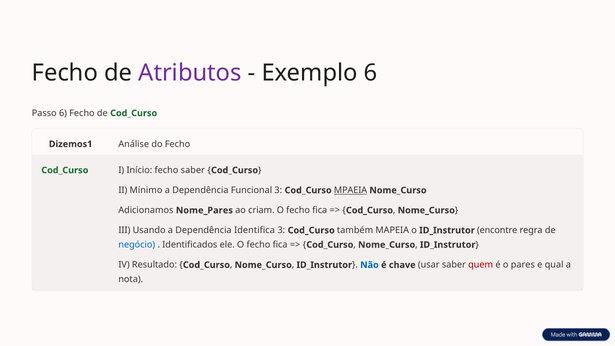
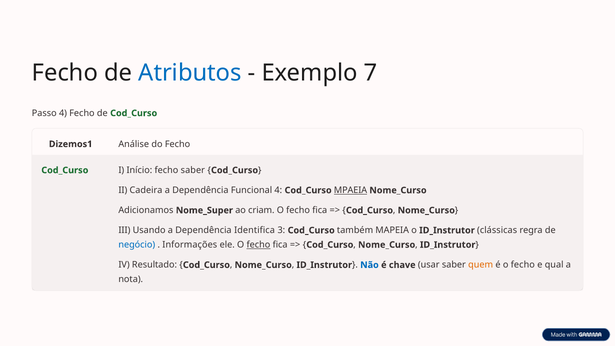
Atributos colour: purple -> blue
Exemplo 6: 6 -> 7
Passo 6: 6 -> 4
Mínimo: Mínimo -> Cadeira
Funcional 3: 3 -> 4
Nome_Pares: Nome_Pares -> Nome_Super
encontre: encontre -> clássicas
Identificados: Identificados -> Informações
fecho at (258, 245) underline: none -> present
quem colour: red -> orange
é o pares: pares -> fecho
